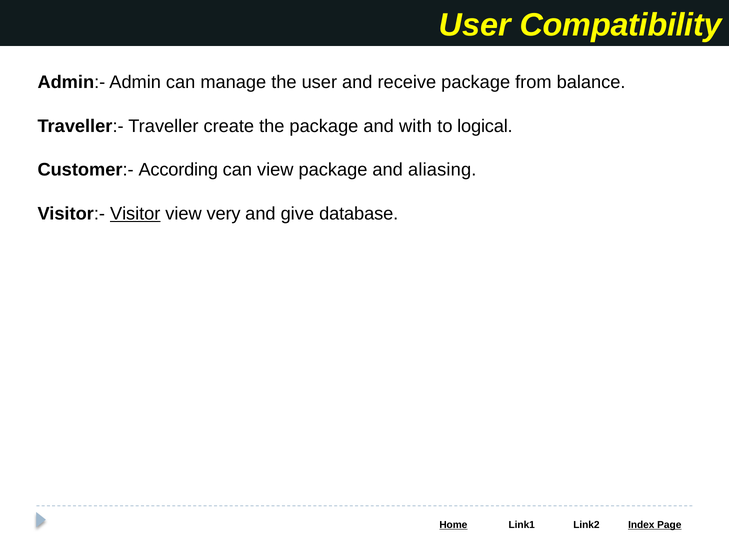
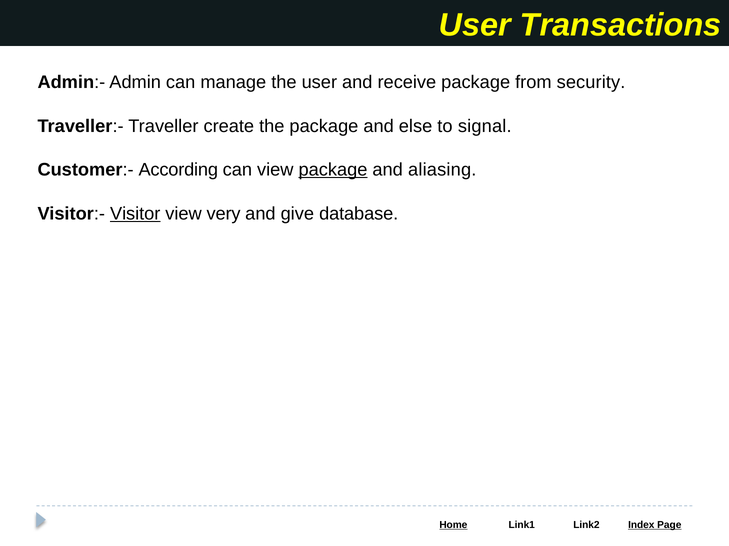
Compatibility: Compatibility -> Transactions
balance: balance -> security
with: with -> else
logical: logical -> signal
package at (333, 170) underline: none -> present
